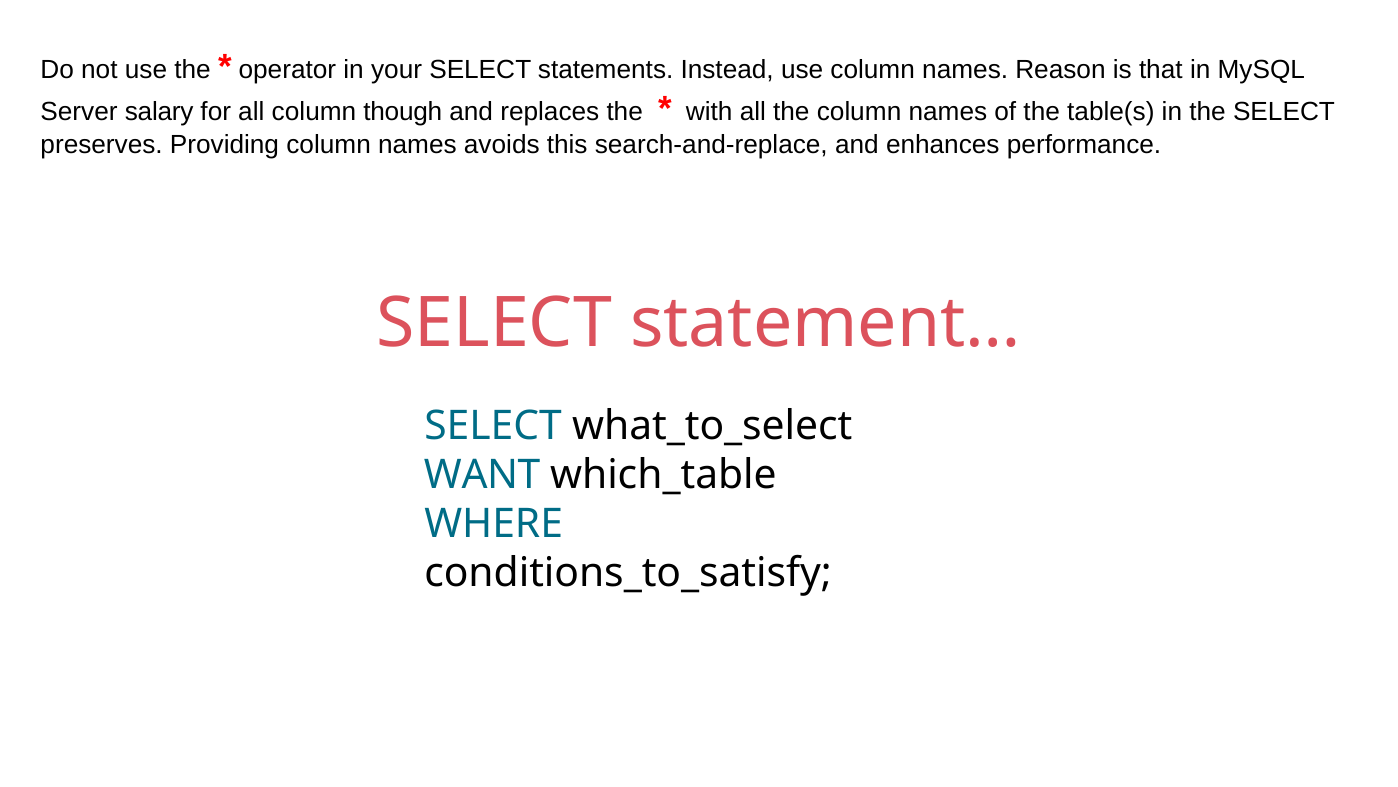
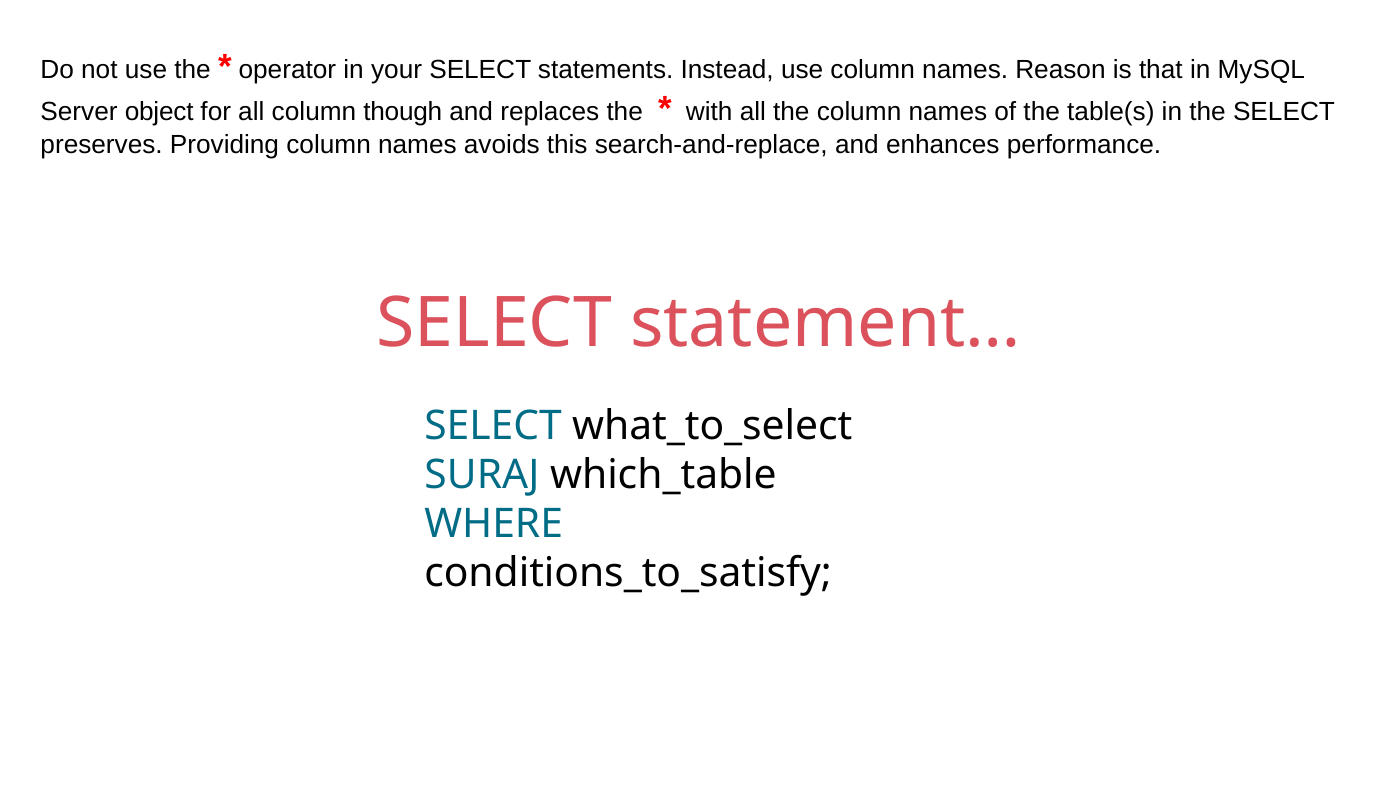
salary: salary -> object
WANT: WANT -> SURAJ
